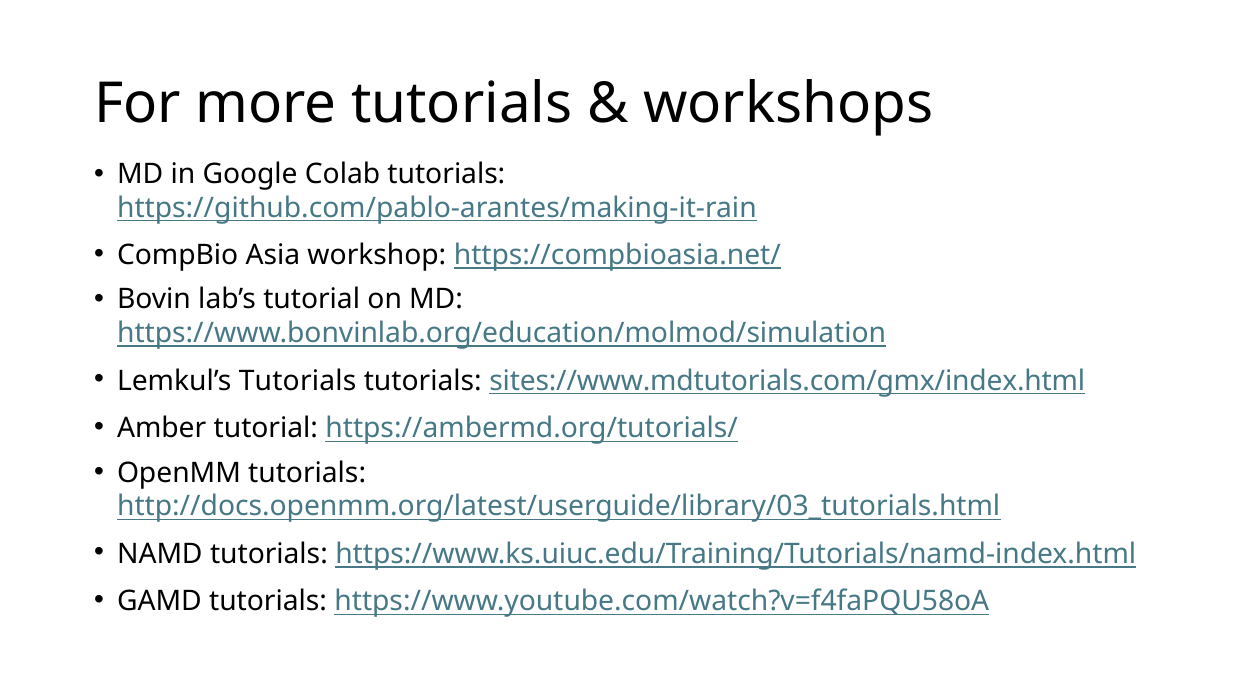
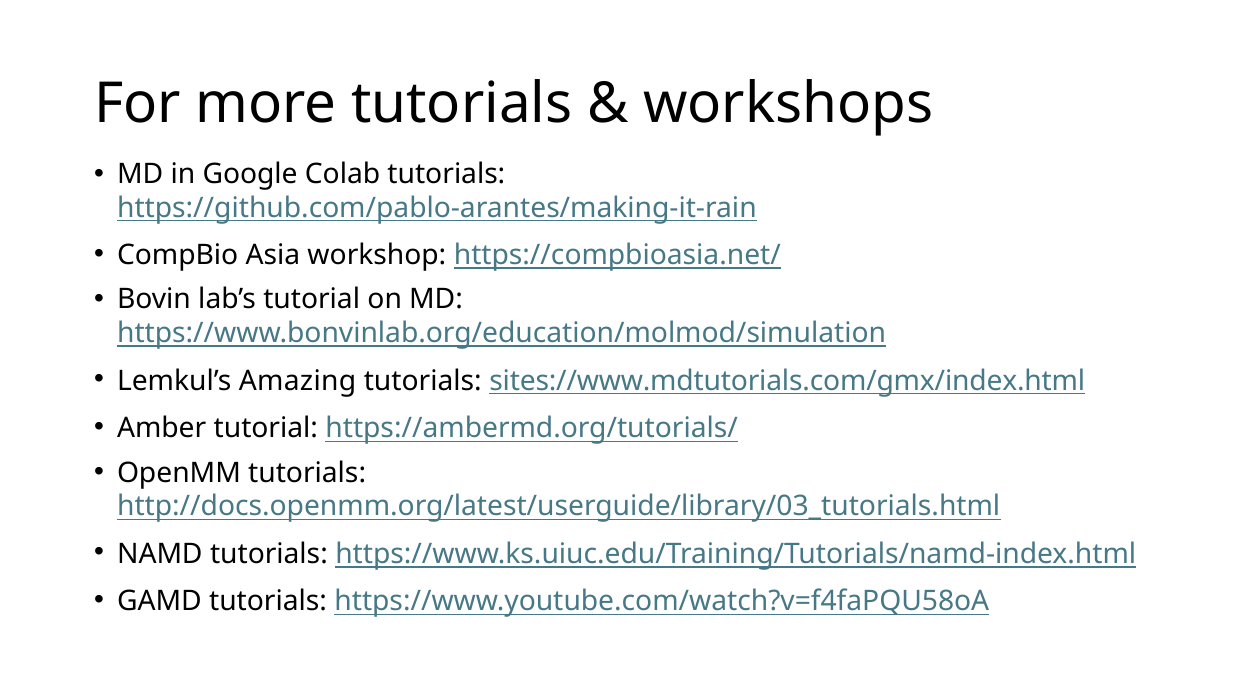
Lemkul’s Tutorials: Tutorials -> Amazing
